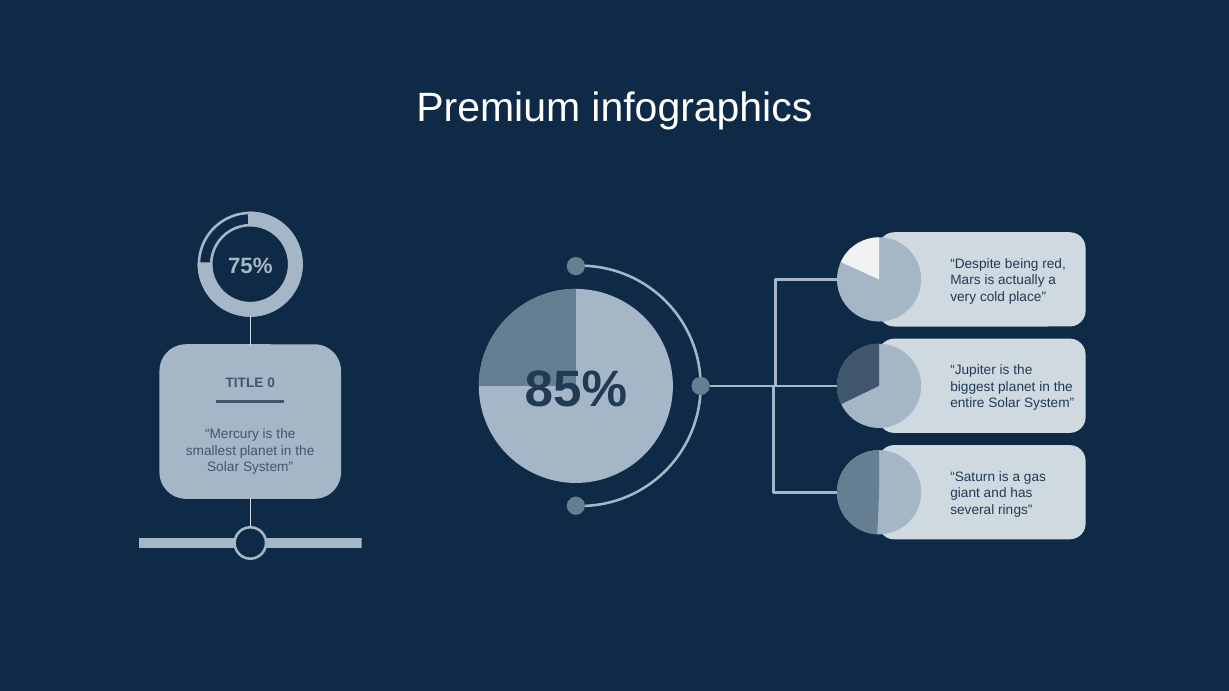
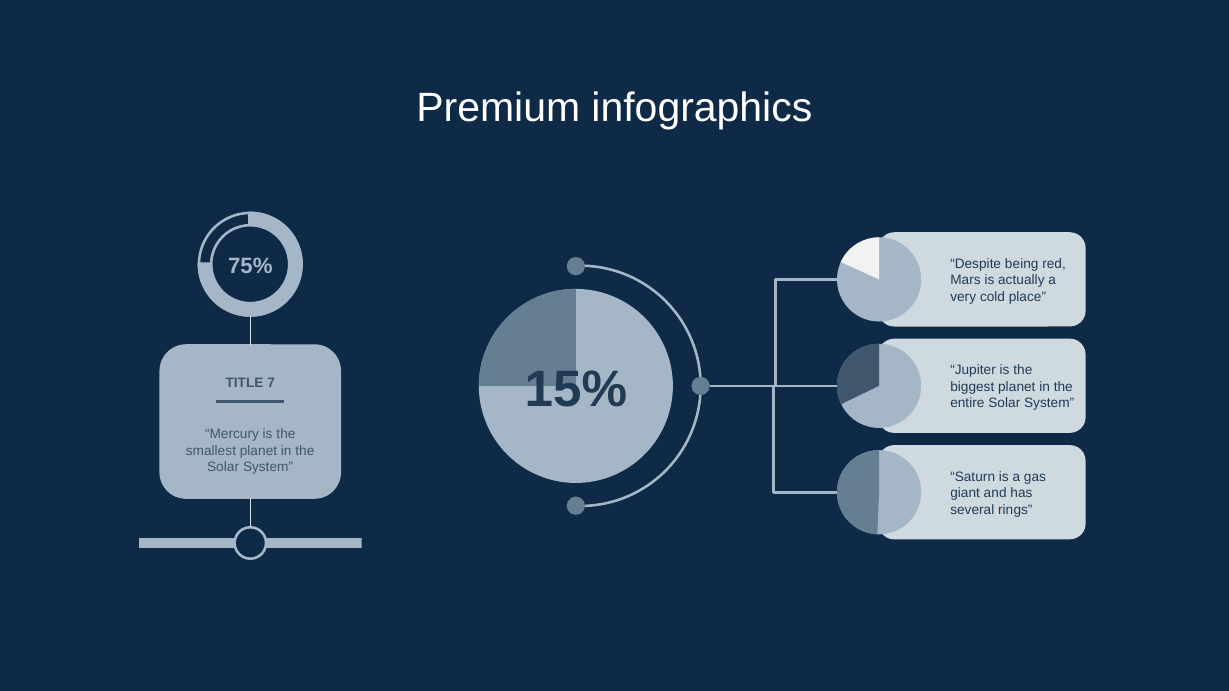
85%: 85% -> 15%
0: 0 -> 7
